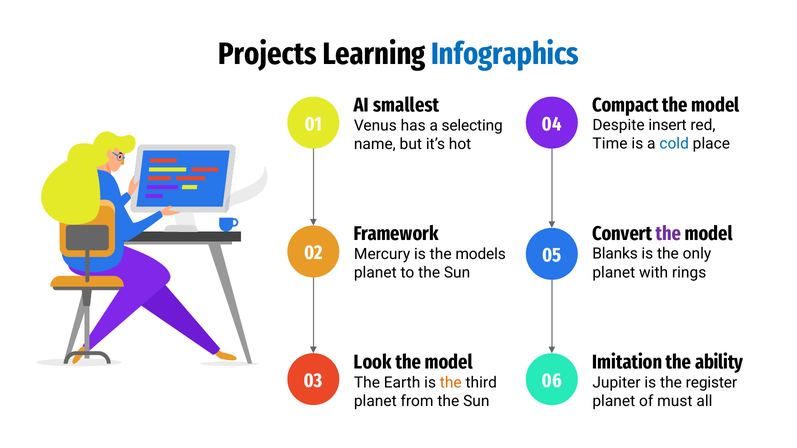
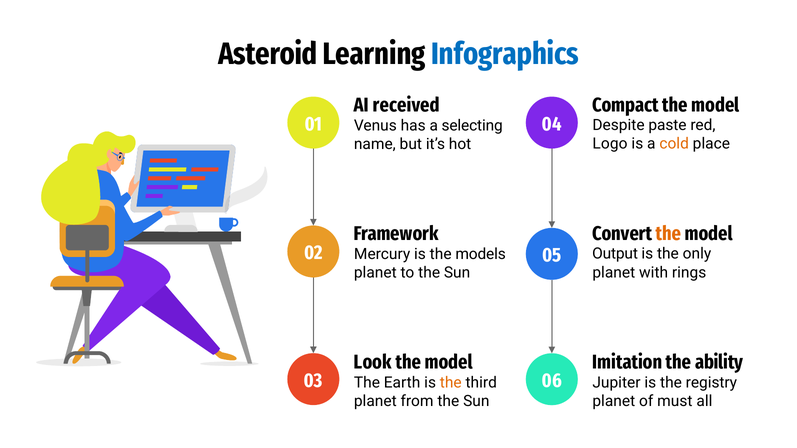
Projects: Projects -> Asteroid
smallest: smallest -> received
insert: insert -> paste
Time: Time -> Logo
cold colour: blue -> orange
the at (668, 234) colour: purple -> orange
Blanks: Blanks -> Output
register: register -> registry
